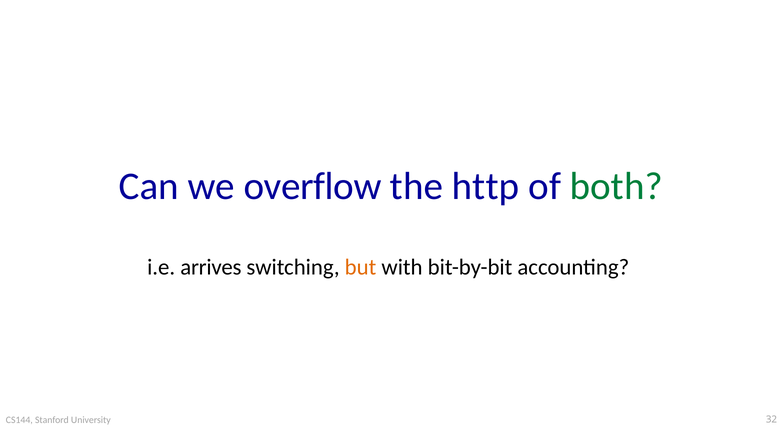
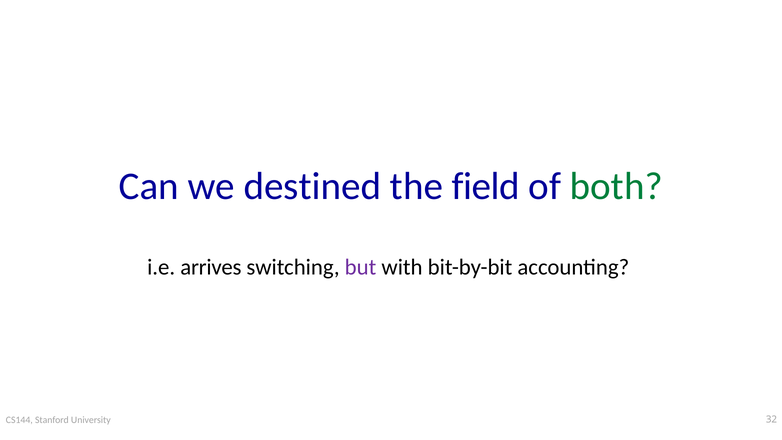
overflow: overflow -> destined
http: http -> field
but colour: orange -> purple
